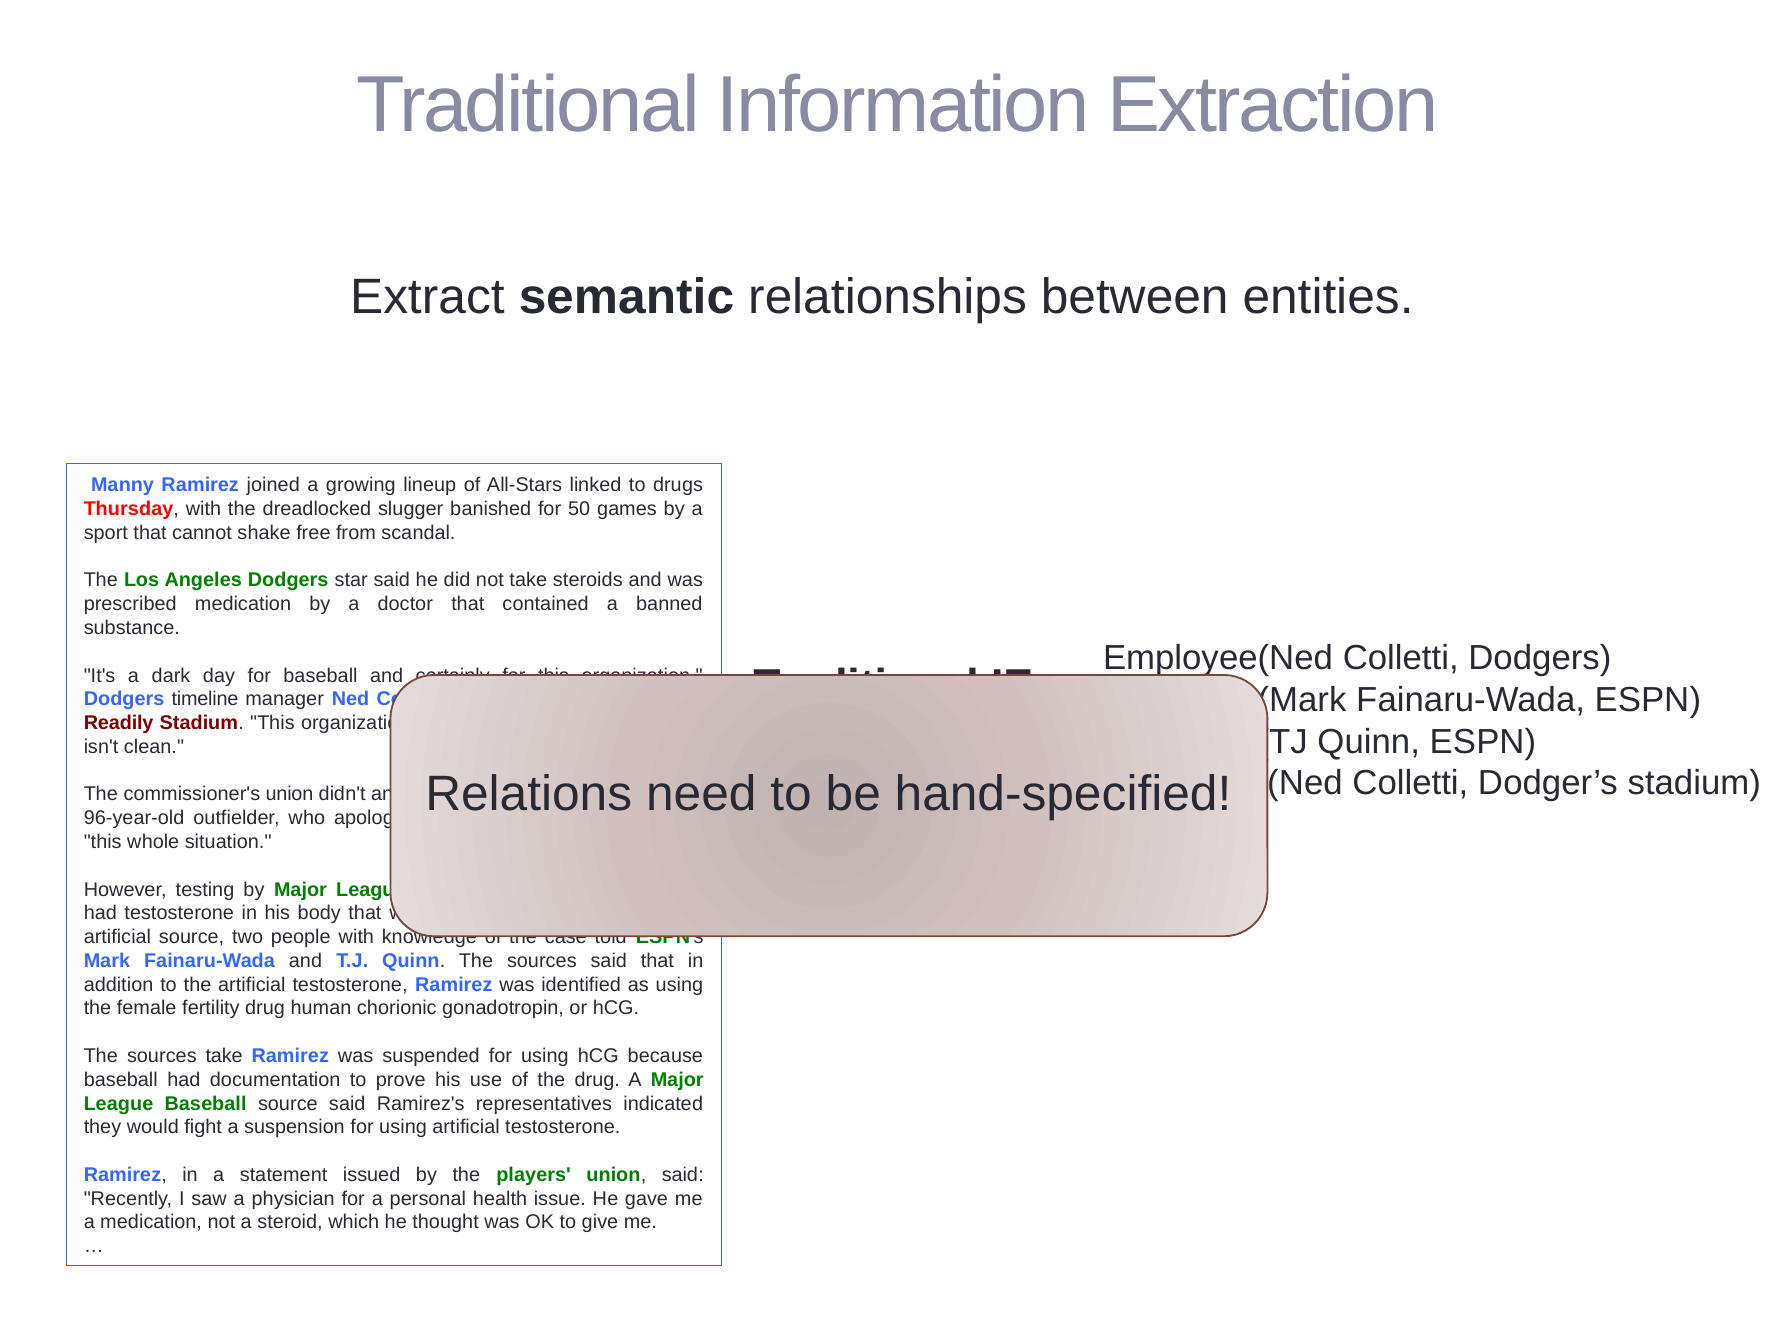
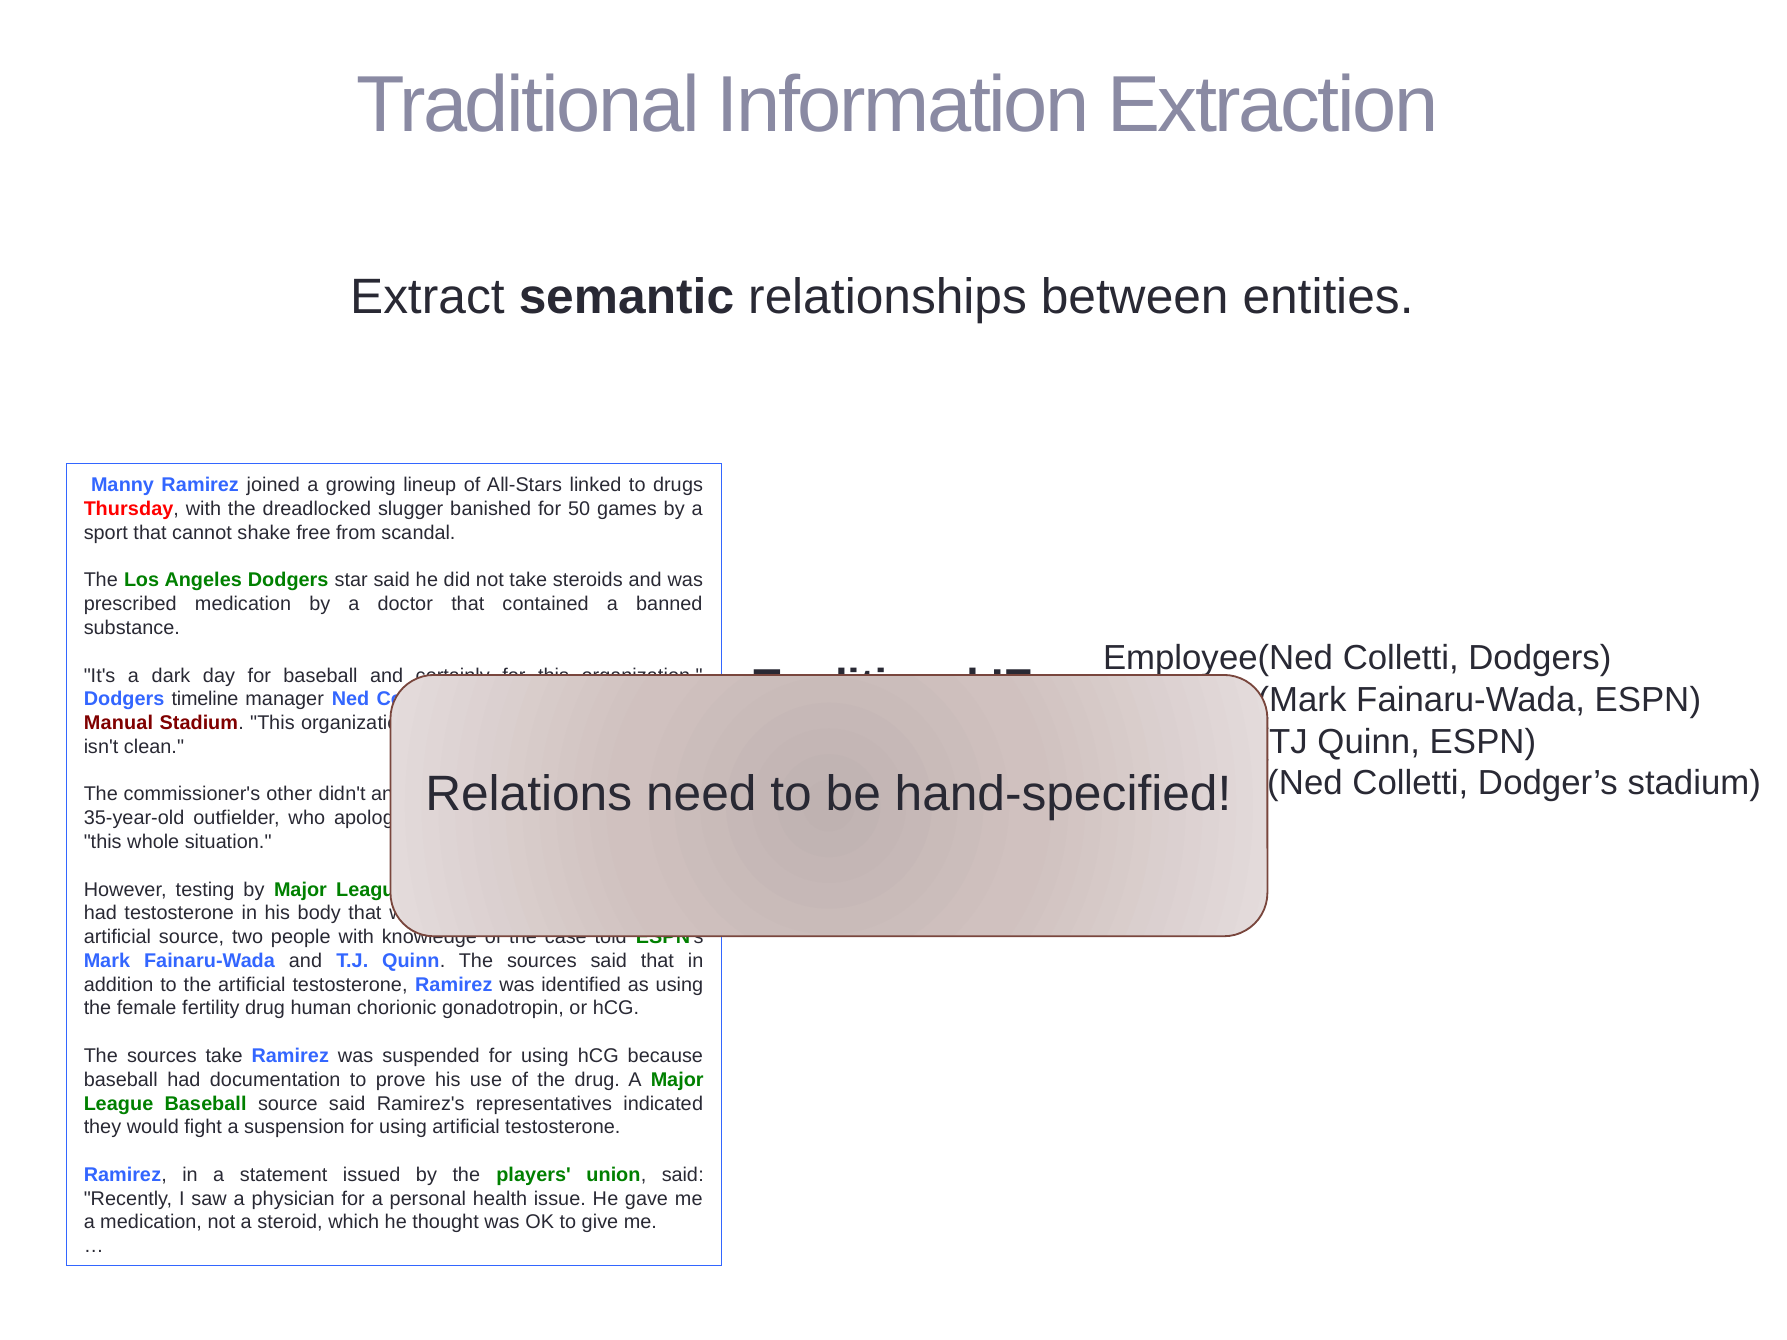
Readily: Readily -> Manual
commissioner's union: union -> other
96-year-old: 96-year-old -> 35-year-old
